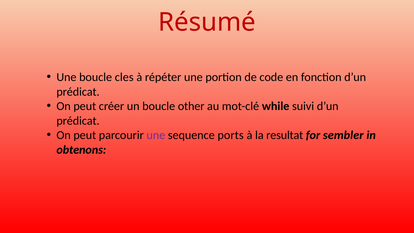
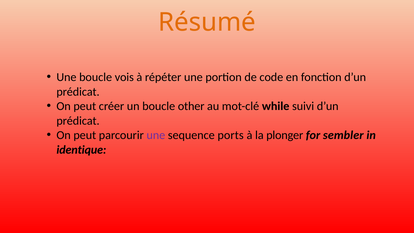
Résumé colour: red -> orange
cles: cles -> vois
resultat: resultat -> plonger
obtenons: obtenons -> identique
